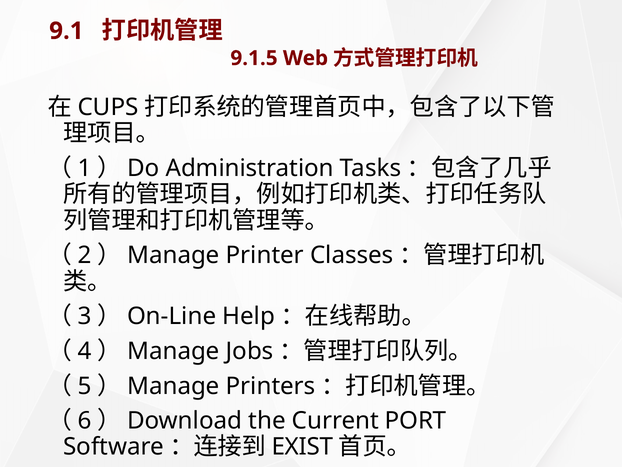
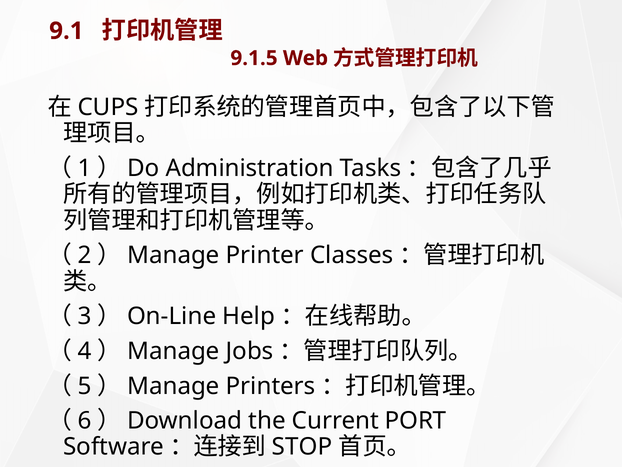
EXIST: EXIST -> STOP
